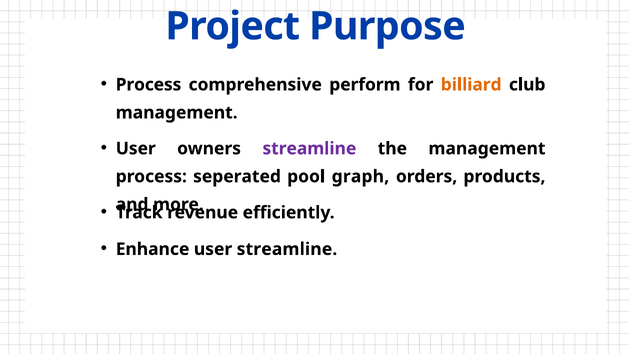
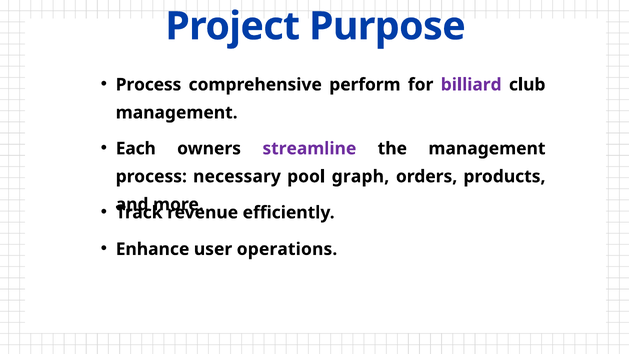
billiard colour: orange -> purple
User at (136, 148): User -> Each
seperated: seperated -> necessary
user streamline: streamline -> operations
